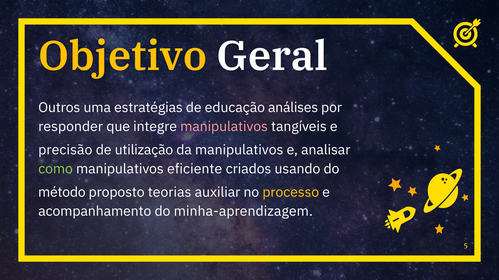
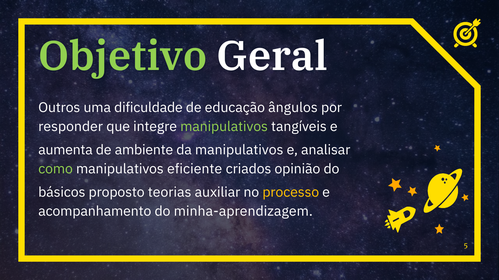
Objetivo colour: yellow -> light green
estratégias: estratégias -> dificuldade
análises: análises -> ângulos
manipulativos at (224, 127) colour: pink -> light green
precisão: precisão -> aumenta
utilização: utilização -> ambiente
usando: usando -> opinião
método: método -> básicos
